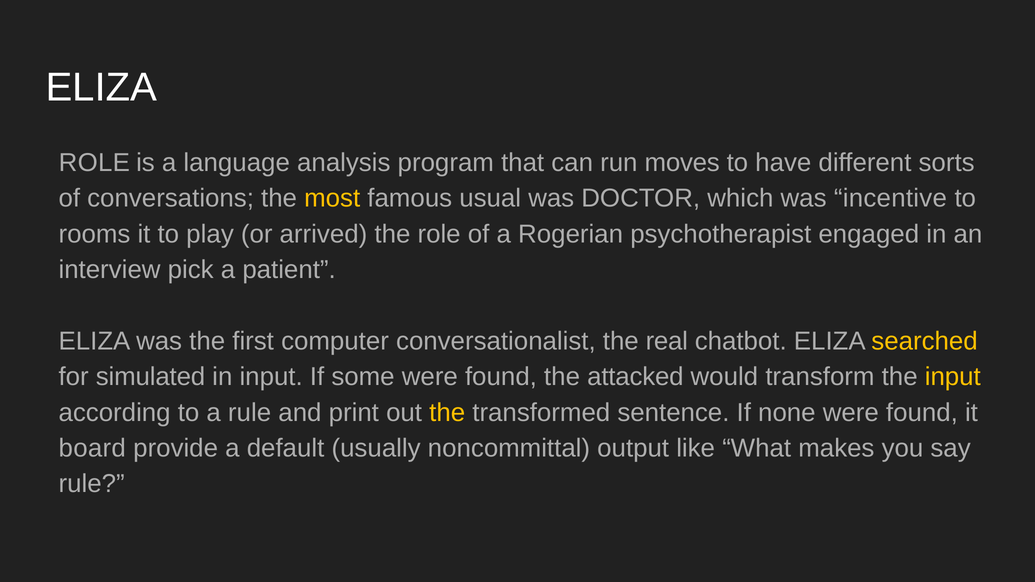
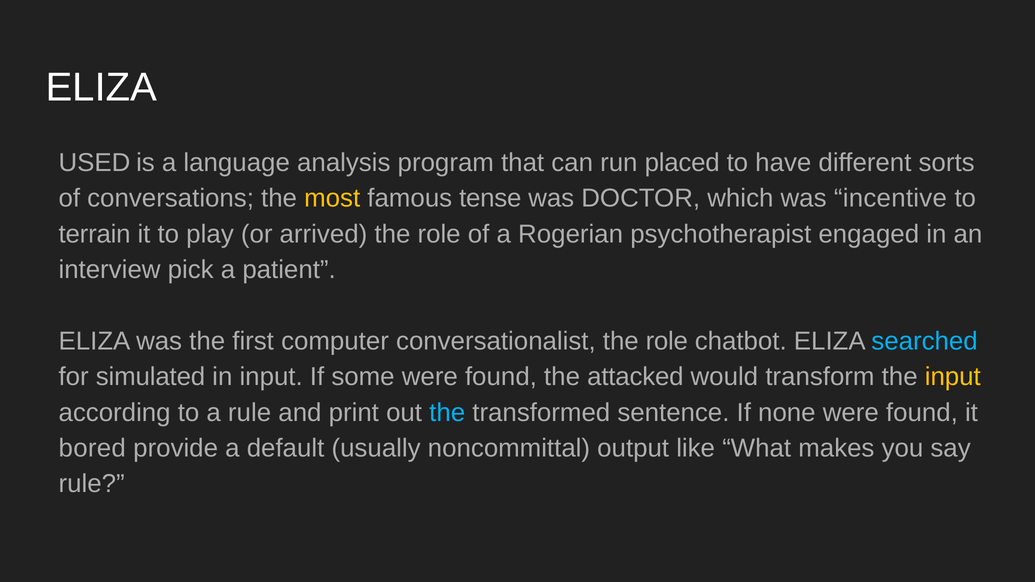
ROLE at (94, 163): ROLE -> USED
moves: moves -> placed
usual: usual -> tense
rooms: rooms -> terrain
conversationalist the real: real -> role
searched colour: yellow -> light blue
the at (447, 413) colour: yellow -> light blue
board: board -> bored
